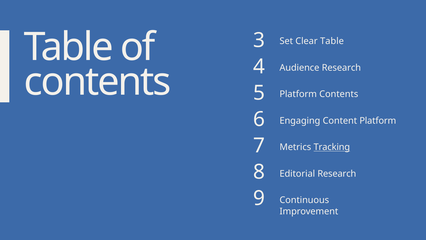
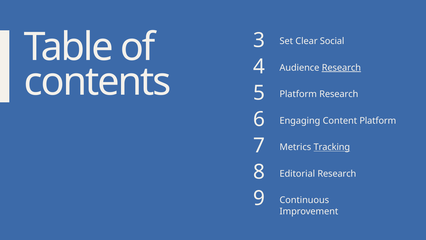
Clear Table: Table -> Social
Research at (341, 68) underline: none -> present
Platform Contents: Contents -> Research
